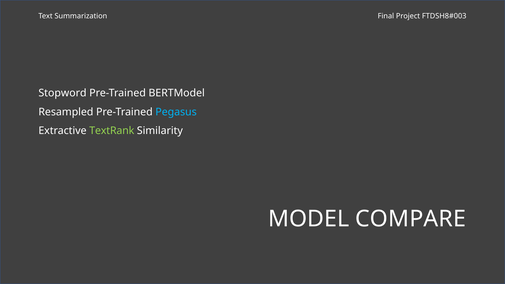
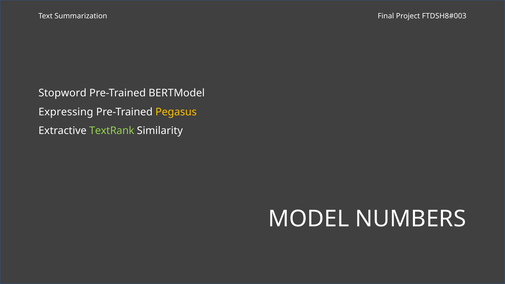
Resampled: Resampled -> Expressing
Pegasus colour: light blue -> yellow
COMPARE: COMPARE -> NUMBERS
